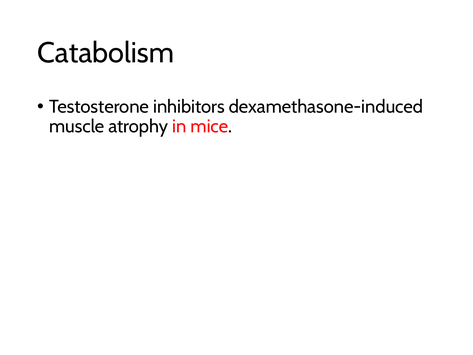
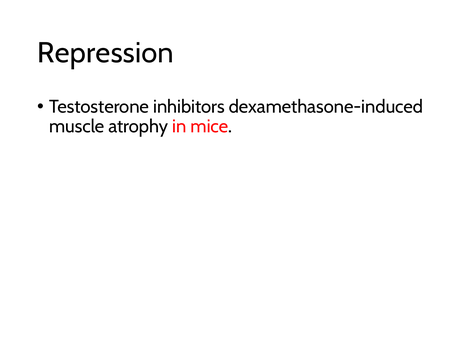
Catabolism: Catabolism -> Repression
